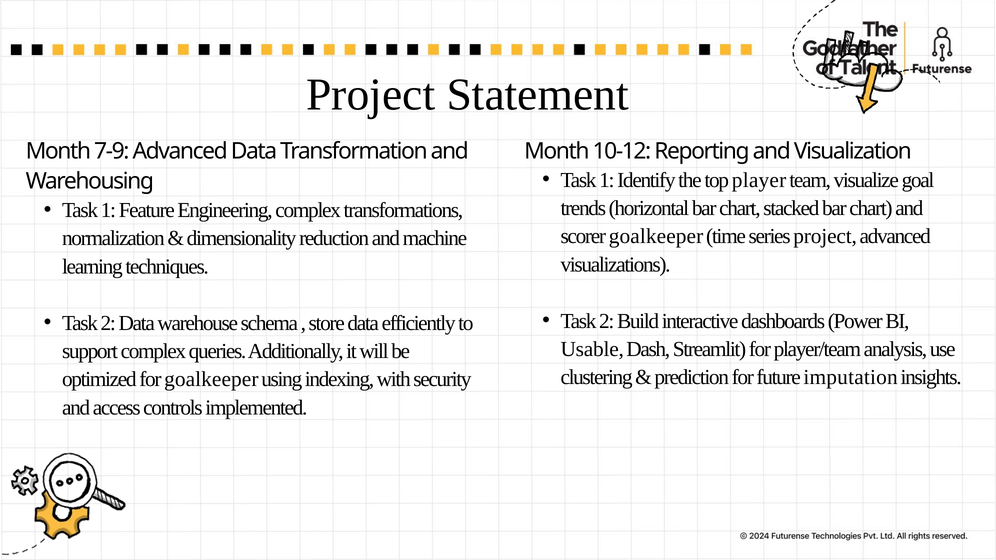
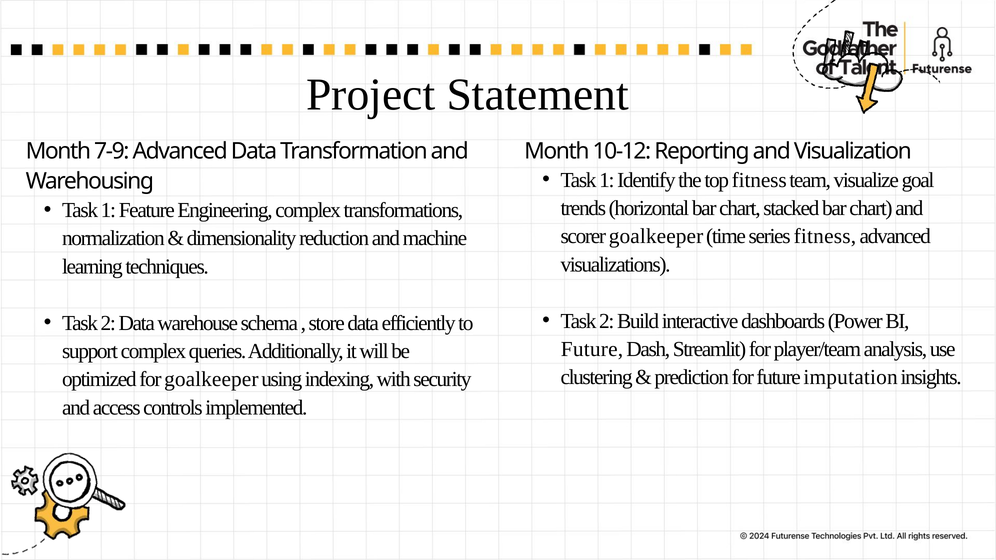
top player: player -> fitness
series project: project -> fitness
Usable at (592, 349): Usable -> Future
